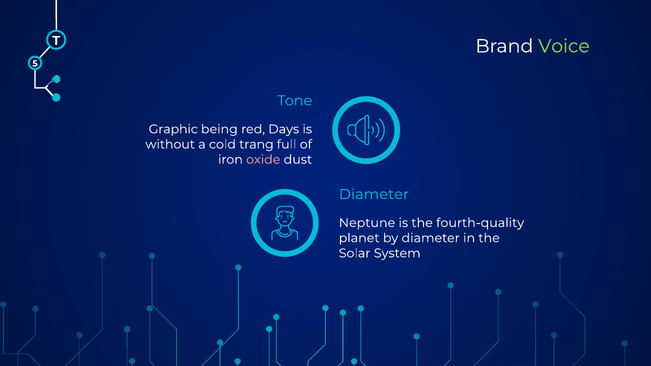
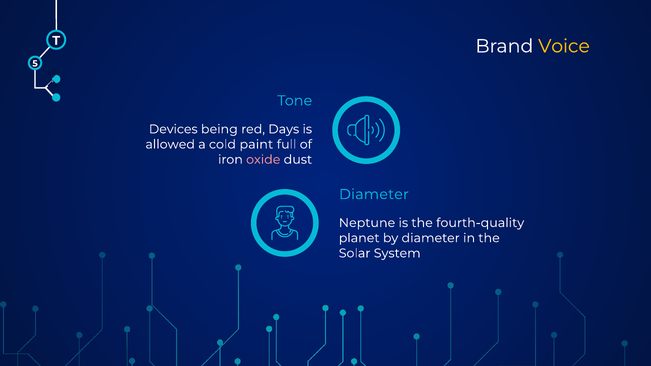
Voice colour: light green -> yellow
Graphic: Graphic -> Devices
without: without -> allowed
trang: trang -> paint
